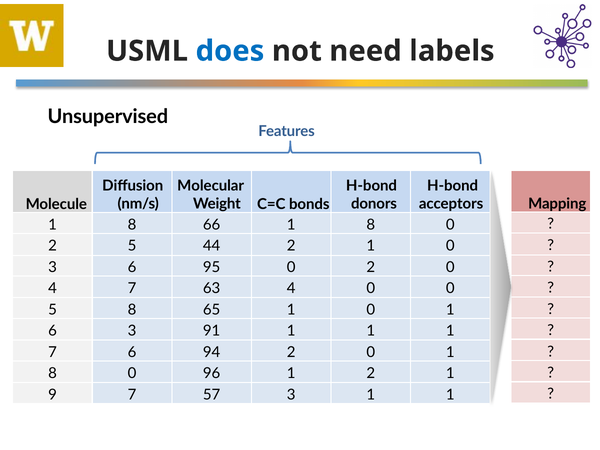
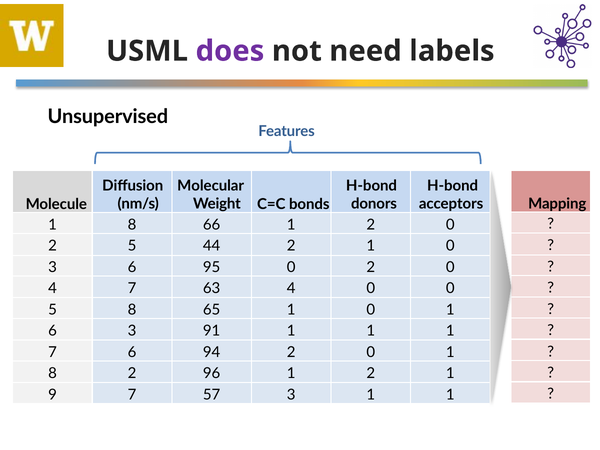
does colour: blue -> purple
66 1 8: 8 -> 2
0 at (132, 373): 0 -> 2
